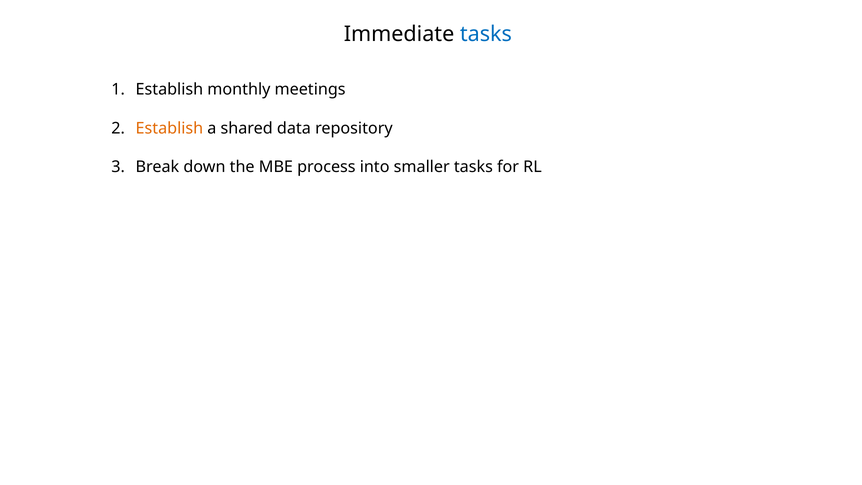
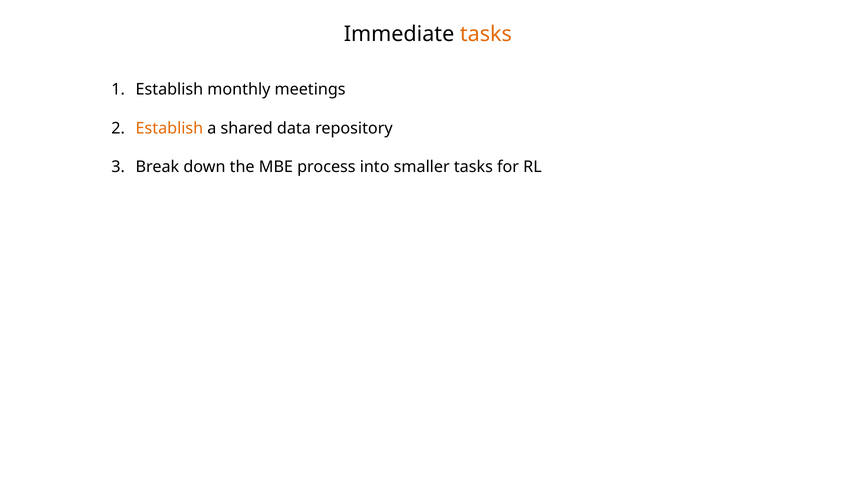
tasks at (486, 34) colour: blue -> orange
